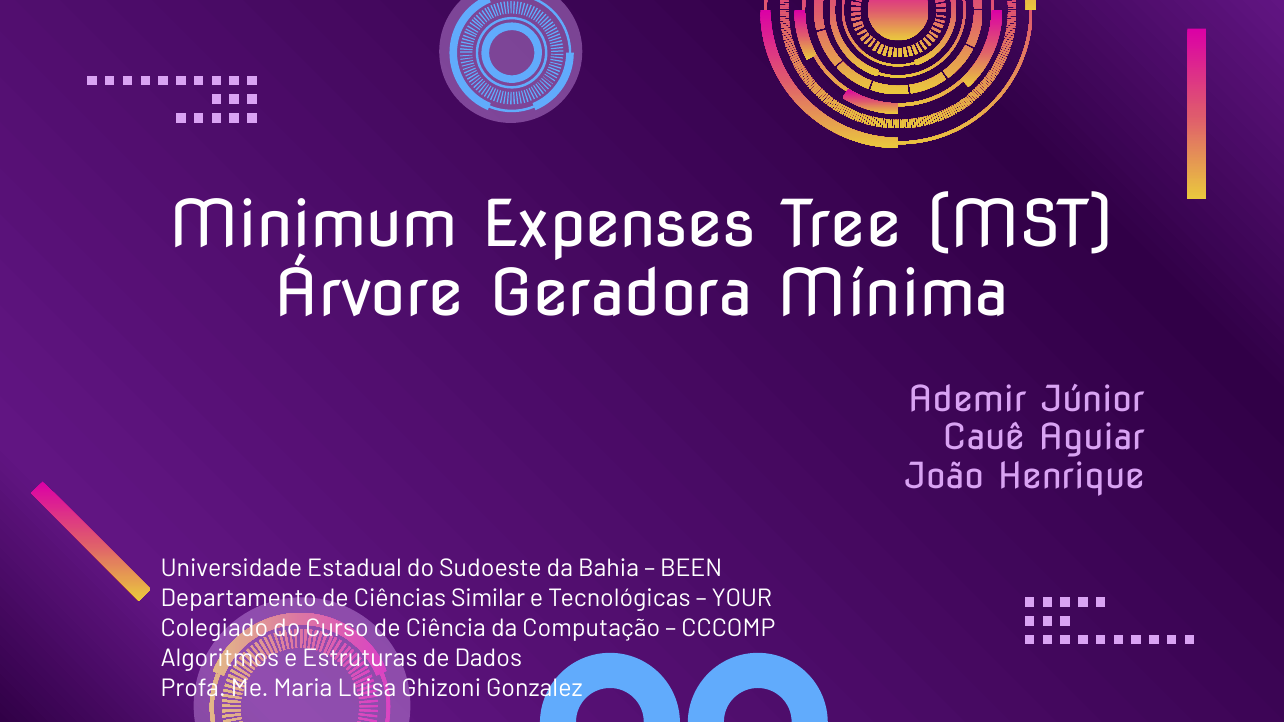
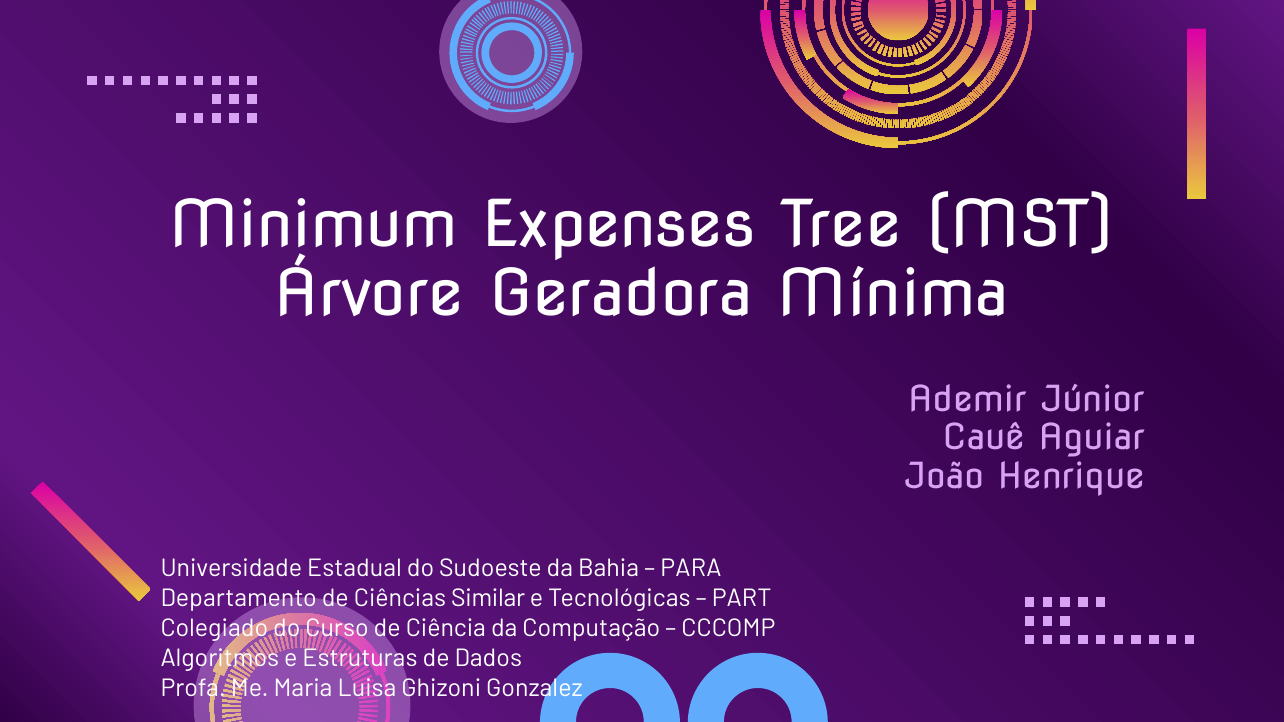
BEEN: BEEN -> PARA
YOUR: YOUR -> PART
